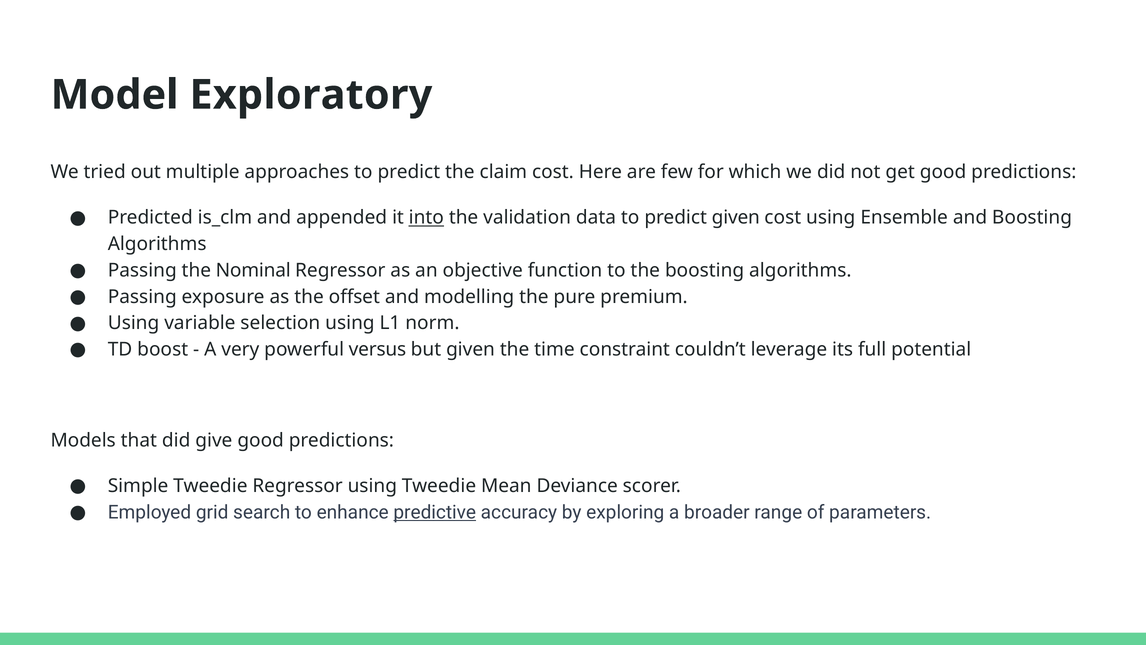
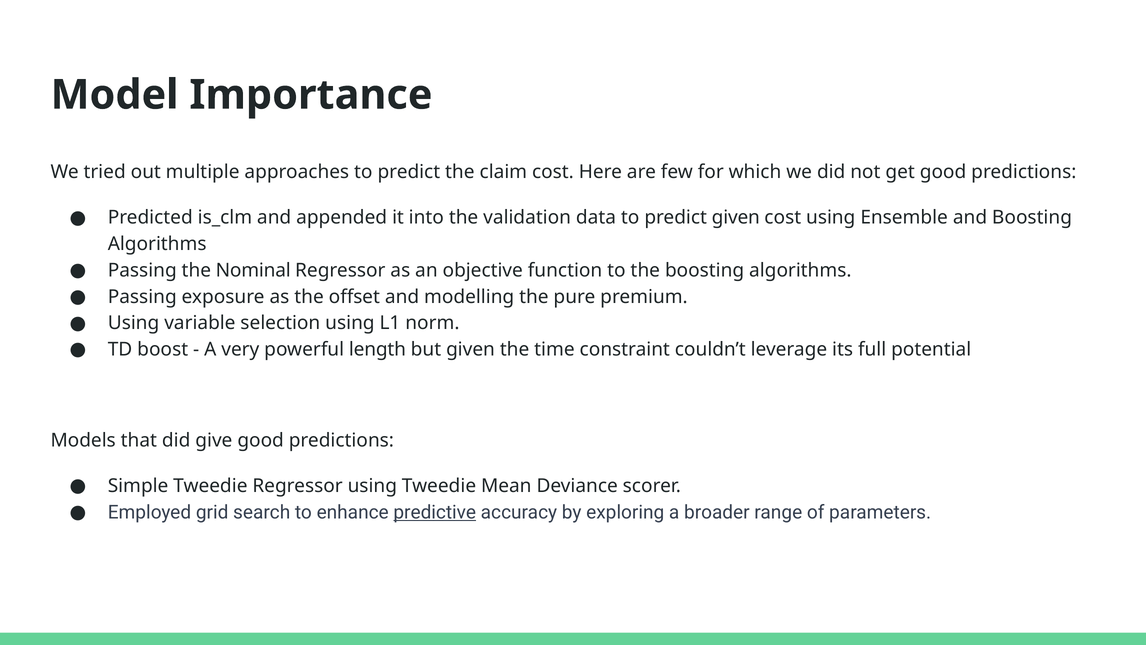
Exploratory: Exploratory -> Importance
into underline: present -> none
versus: versus -> length
